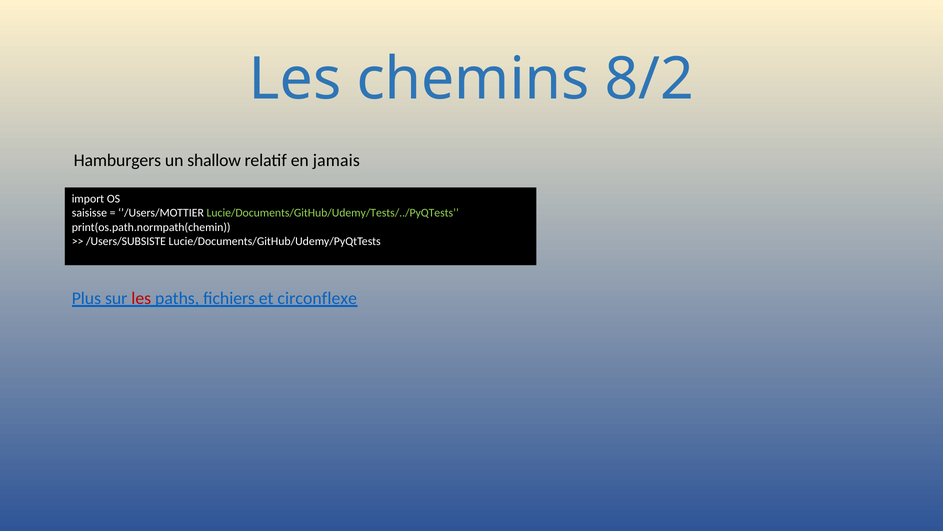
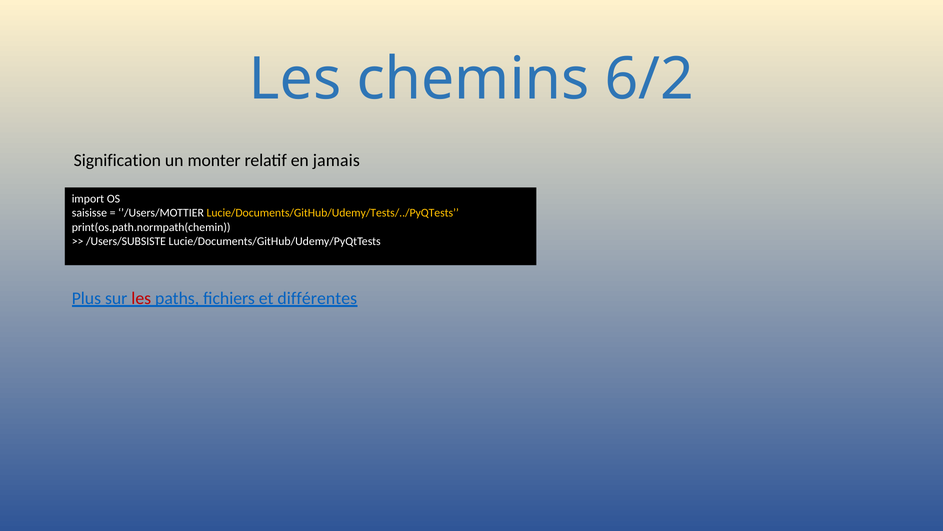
8/2: 8/2 -> 6/2
Hamburgers: Hamburgers -> Signification
shallow: shallow -> monter
Lucie/Documents/GitHub/Udemy/Tests/../PyQTests colour: light green -> yellow
circonflexe: circonflexe -> différentes
